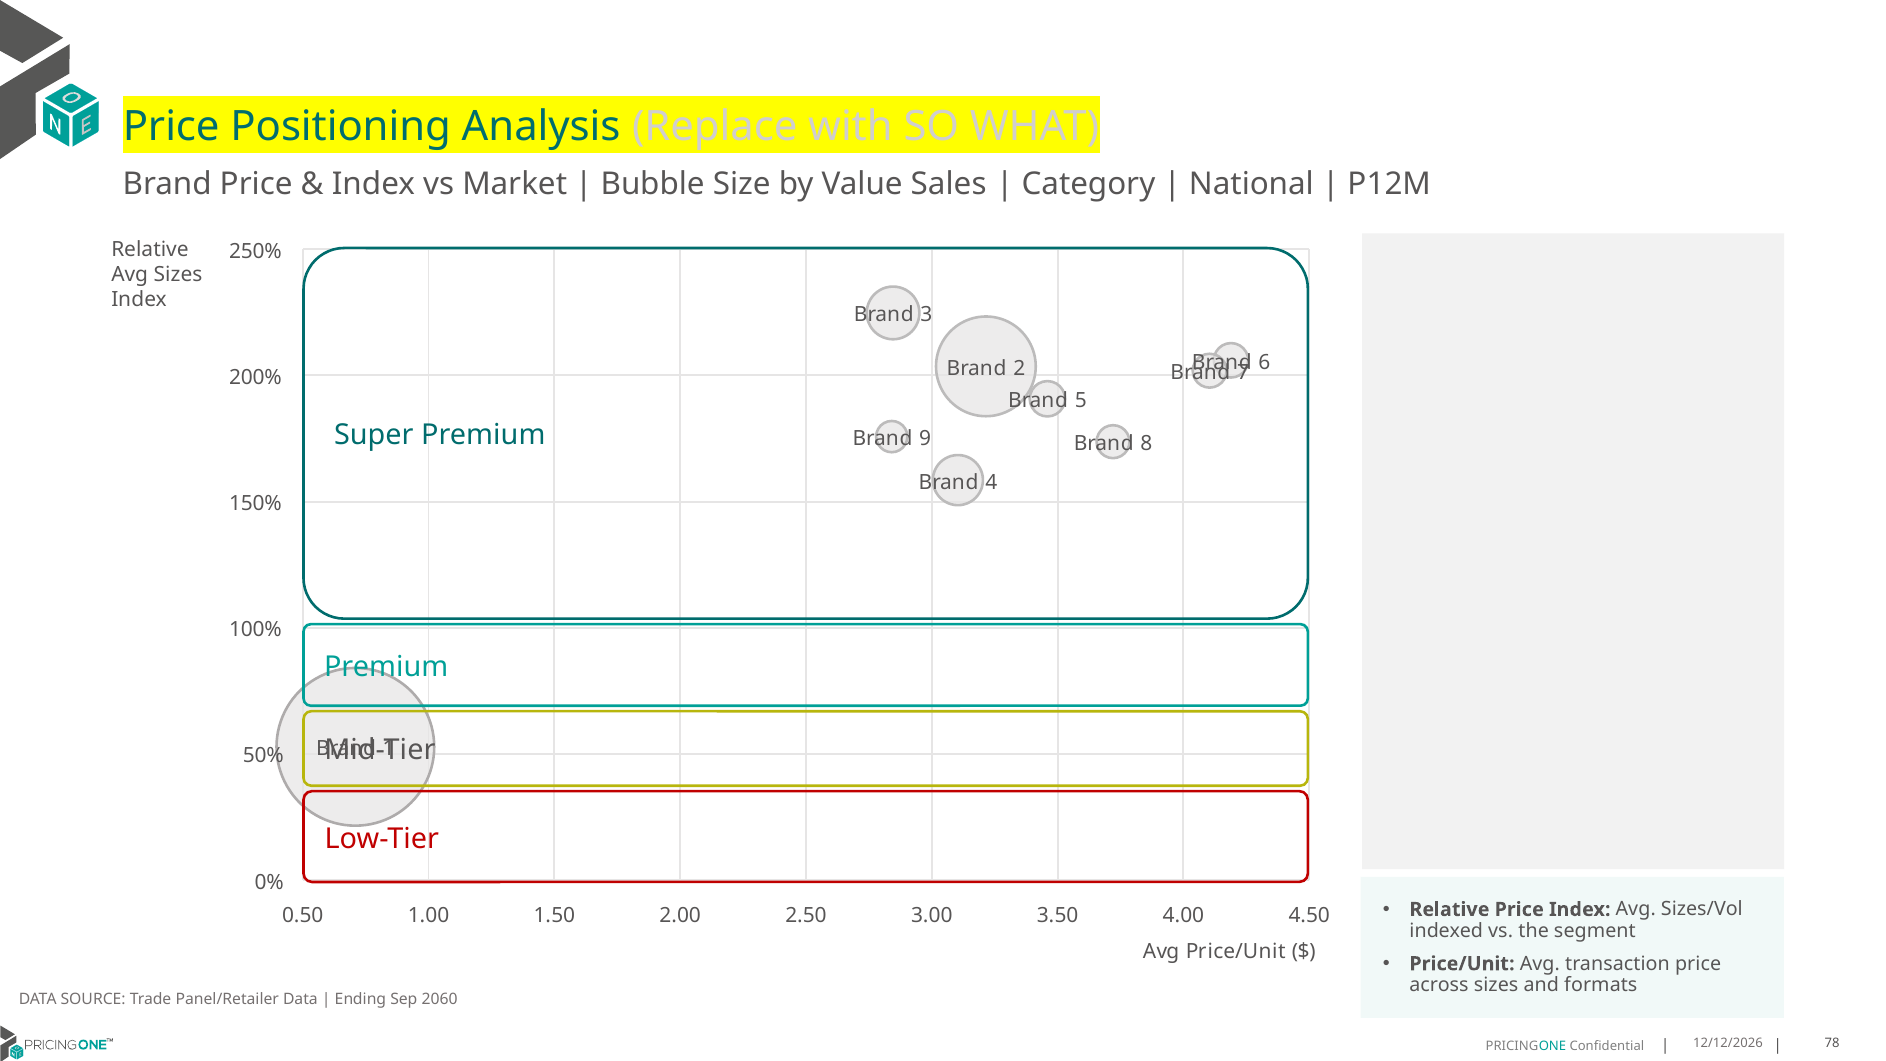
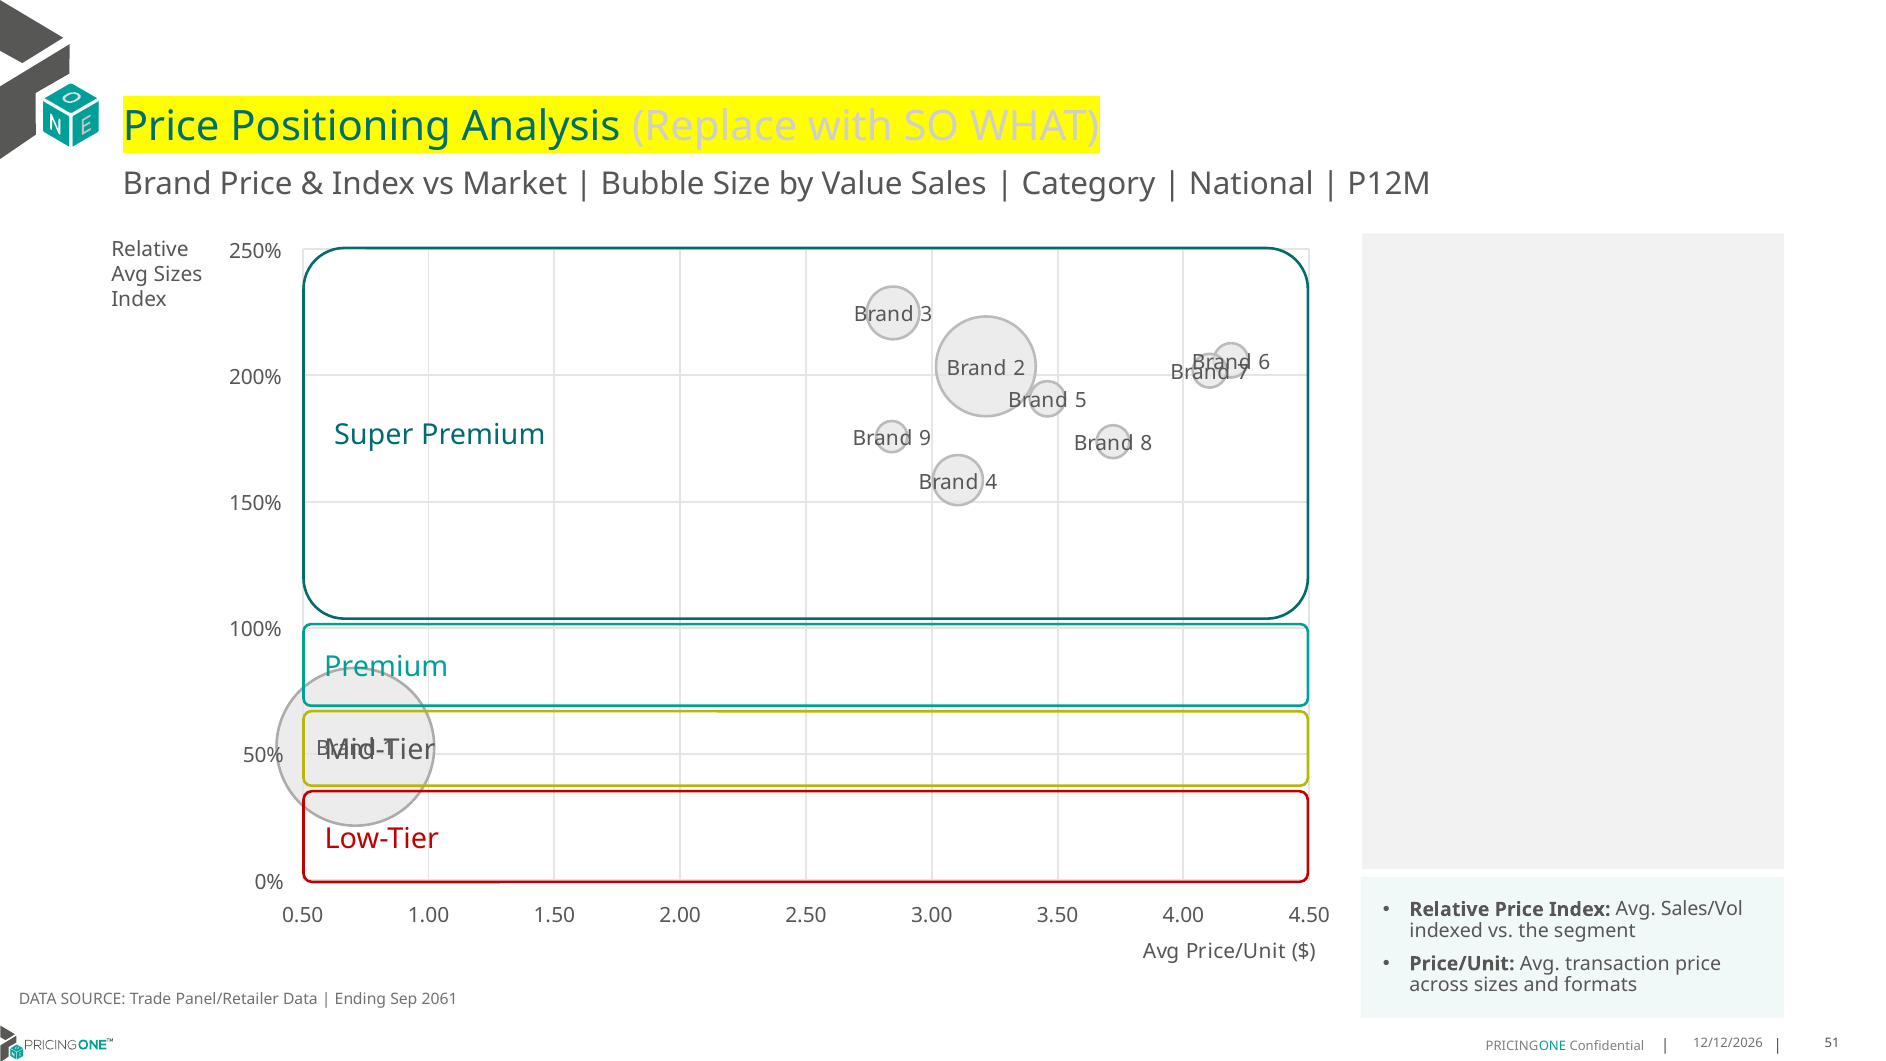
Sizes/Vol: Sizes/Vol -> Sales/Vol
2060: 2060 -> 2061
78: 78 -> 51
